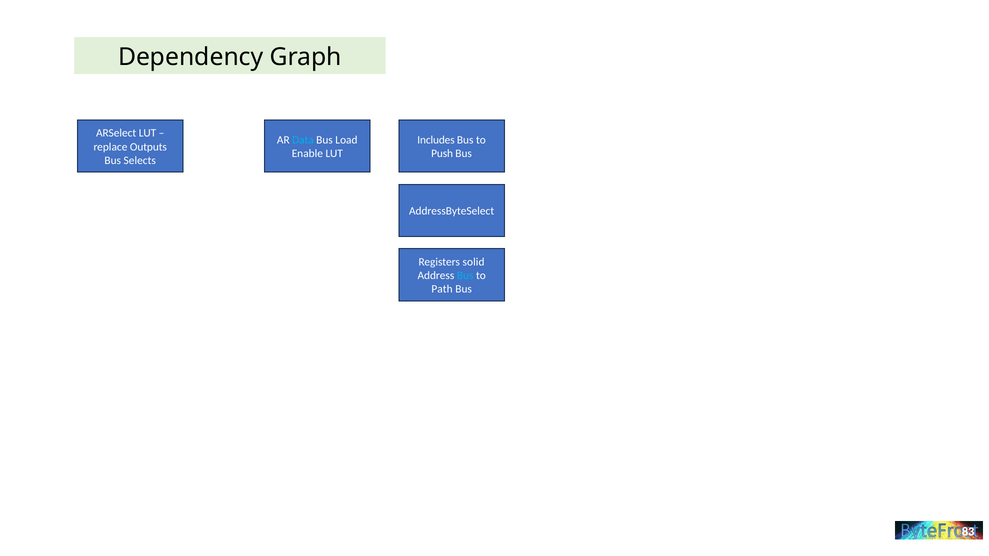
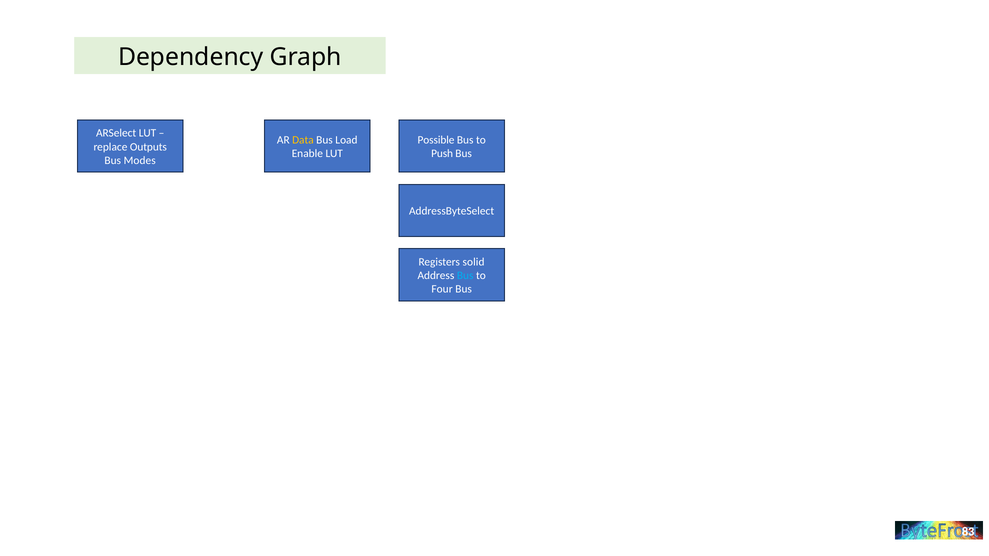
Data colour: light blue -> yellow
Includes: Includes -> Possible
Selects: Selects -> Modes
Path: Path -> Four
